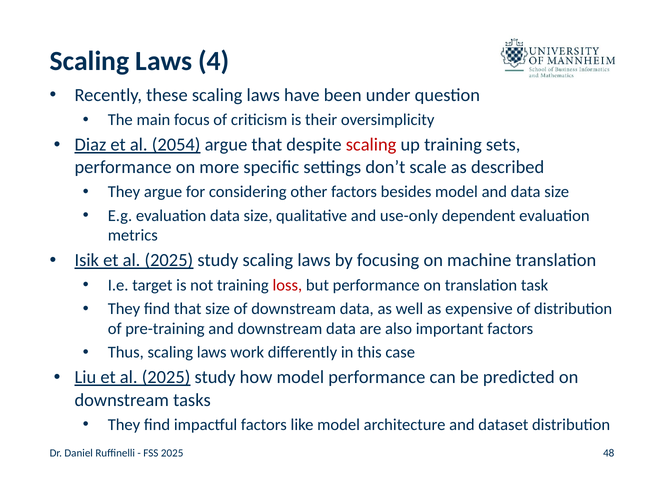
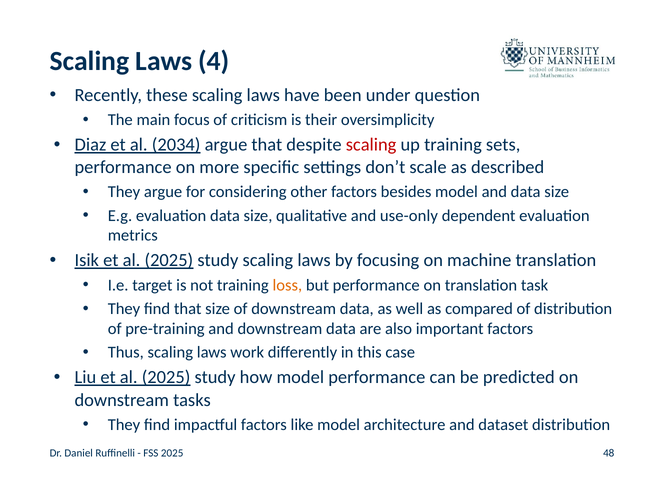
2054: 2054 -> 2034
loss colour: red -> orange
expensive: expensive -> compared
